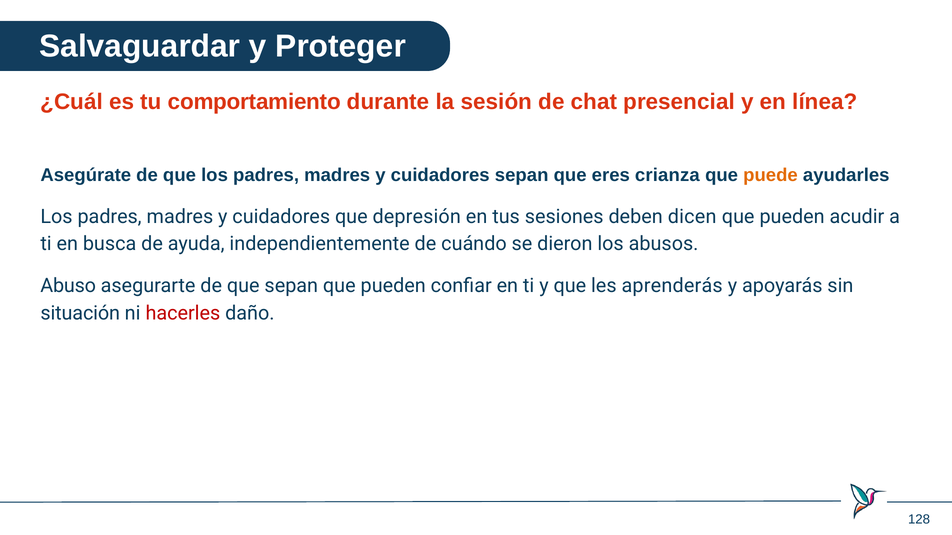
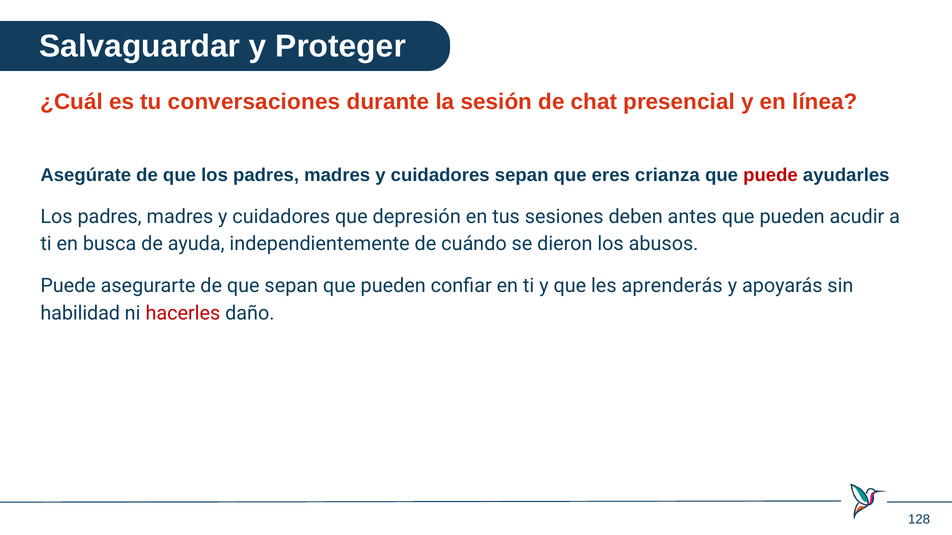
comportamiento: comportamiento -> conversaciones
puede at (770, 176) colour: orange -> red
dicen: dicen -> antes
Abuso at (68, 286): Abuso -> Puede
situación: situación -> habilidad
